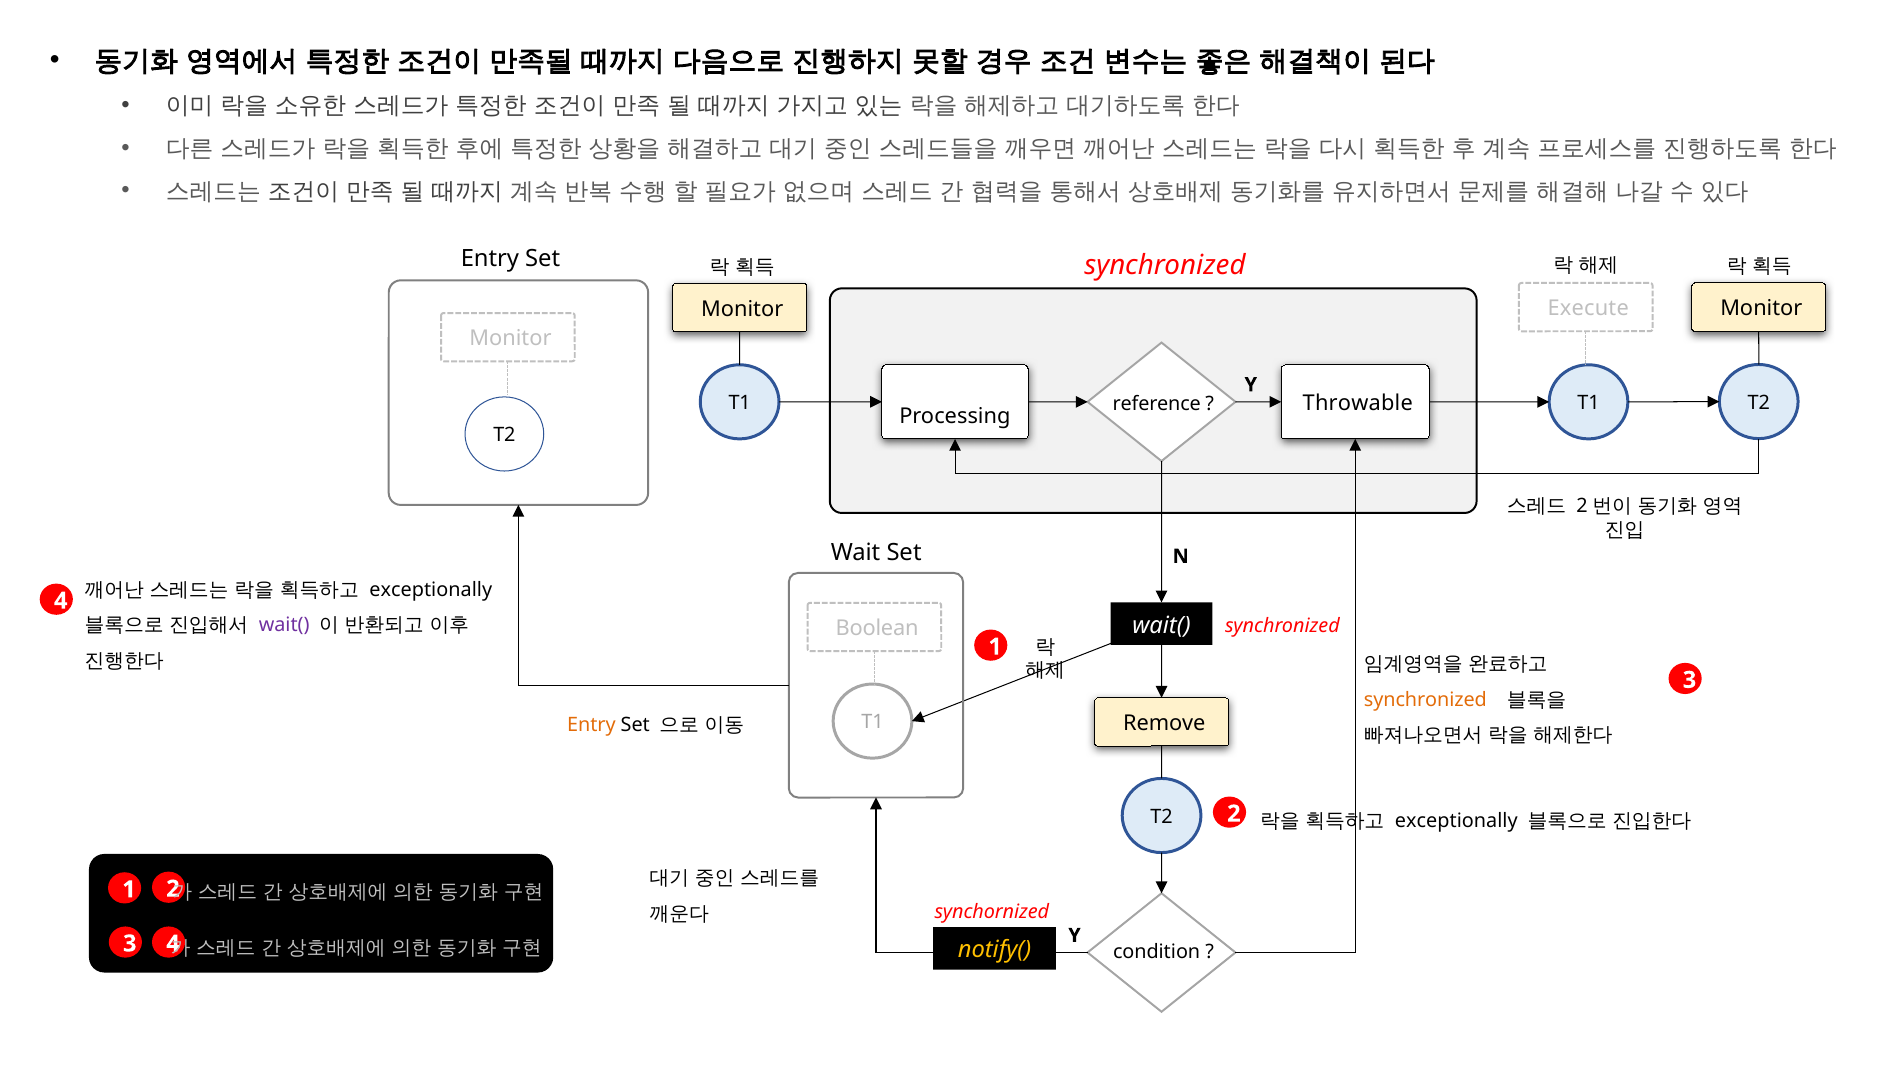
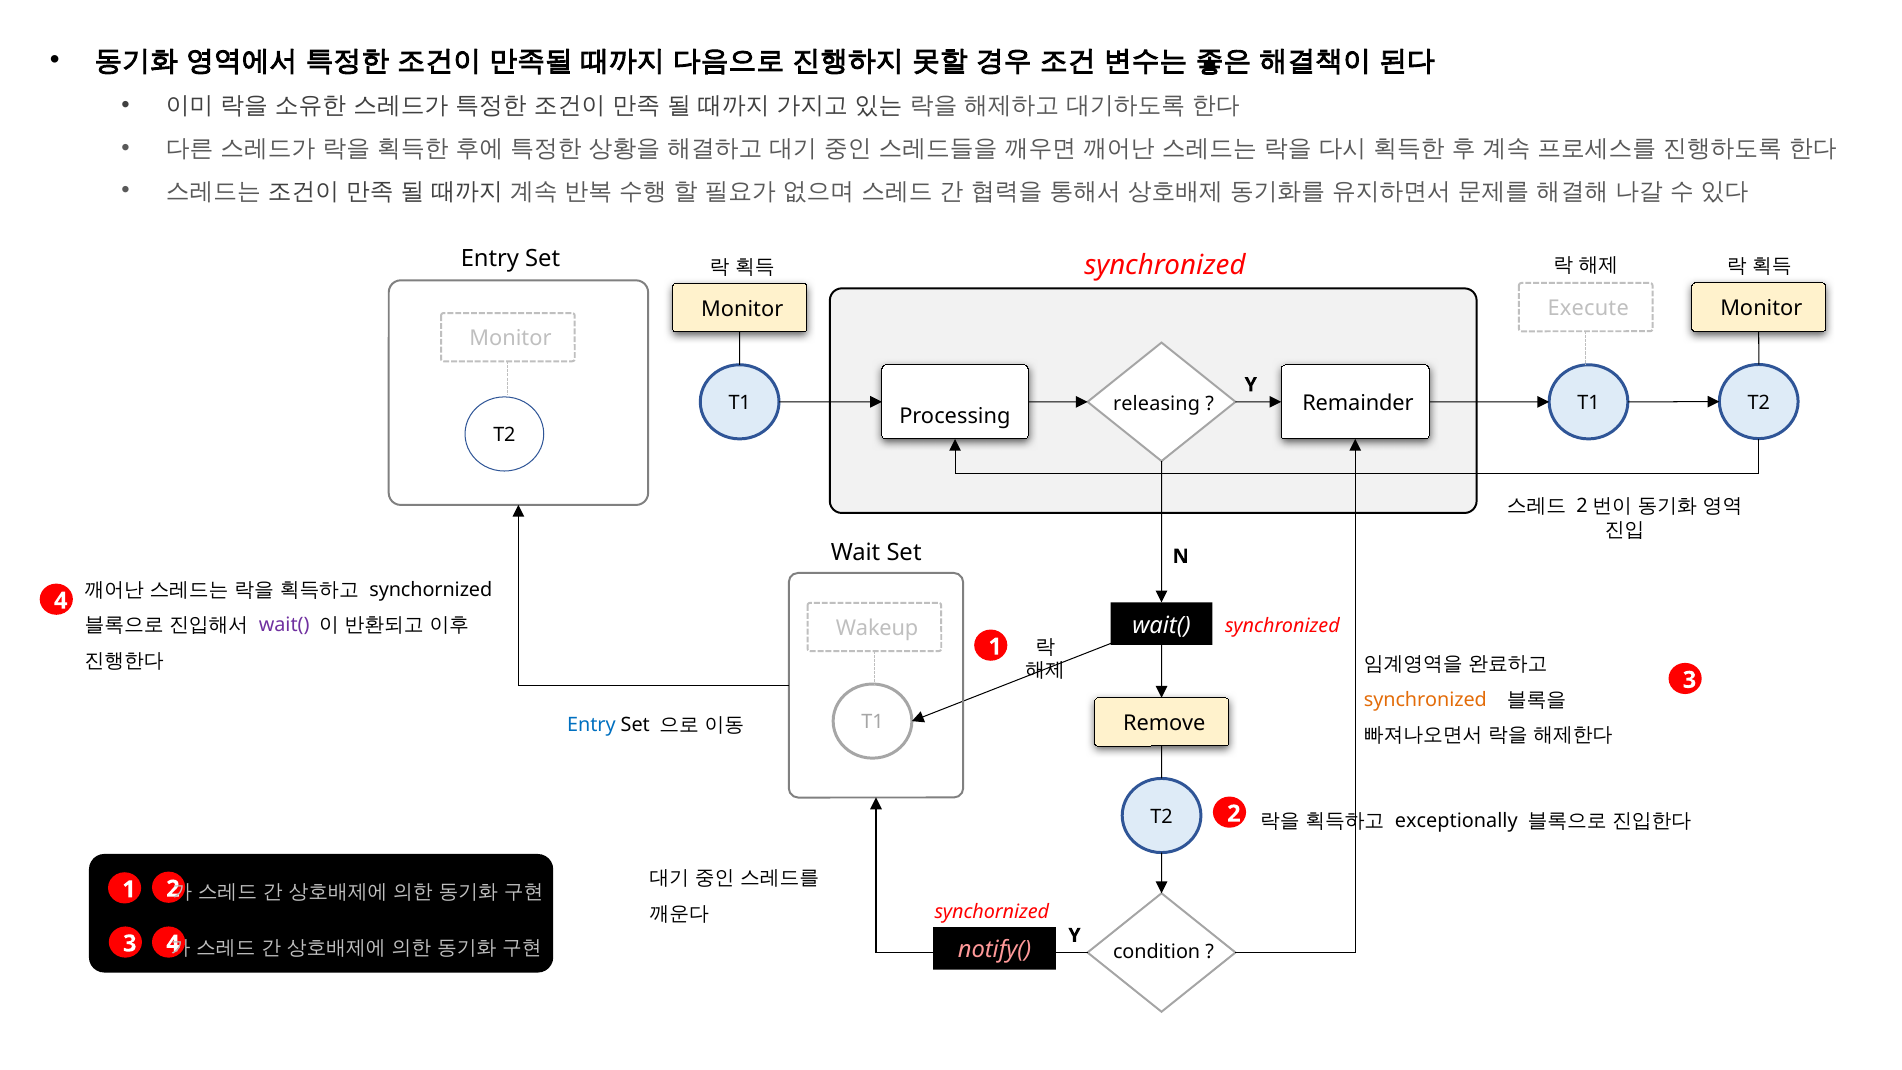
reference: reference -> releasing
Throwable: Throwable -> Remainder
exceptionally at (431, 590): exceptionally -> synchornized
Boolean: Boolean -> Wakeup
Entry at (591, 725) colour: orange -> blue
notify( colour: yellow -> pink
